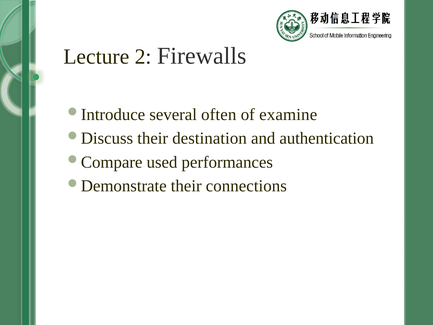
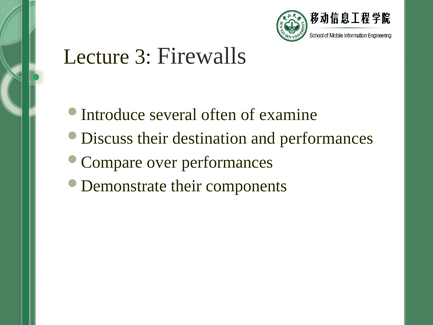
2: 2 -> 3
and authentication: authentication -> performances
used: used -> over
connections: connections -> components
